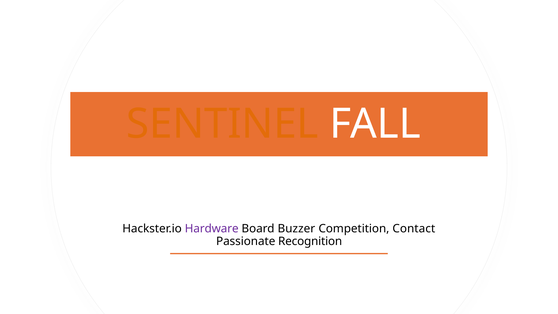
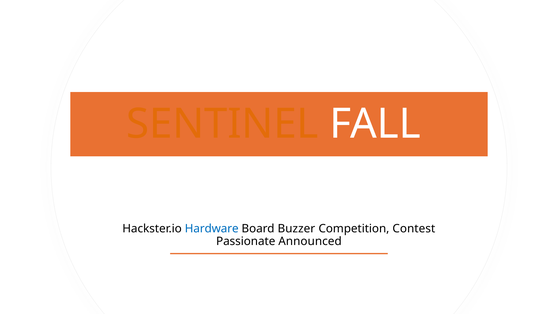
Hardware colour: purple -> blue
Contact: Contact -> Contest
Recognition: Recognition -> Announced
